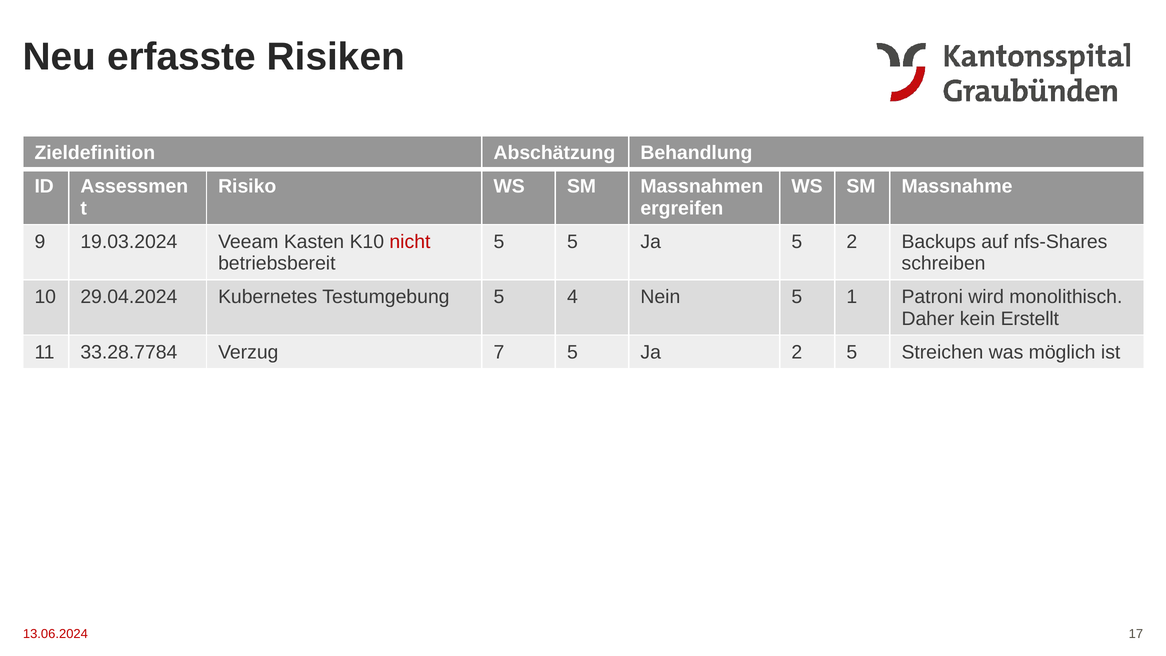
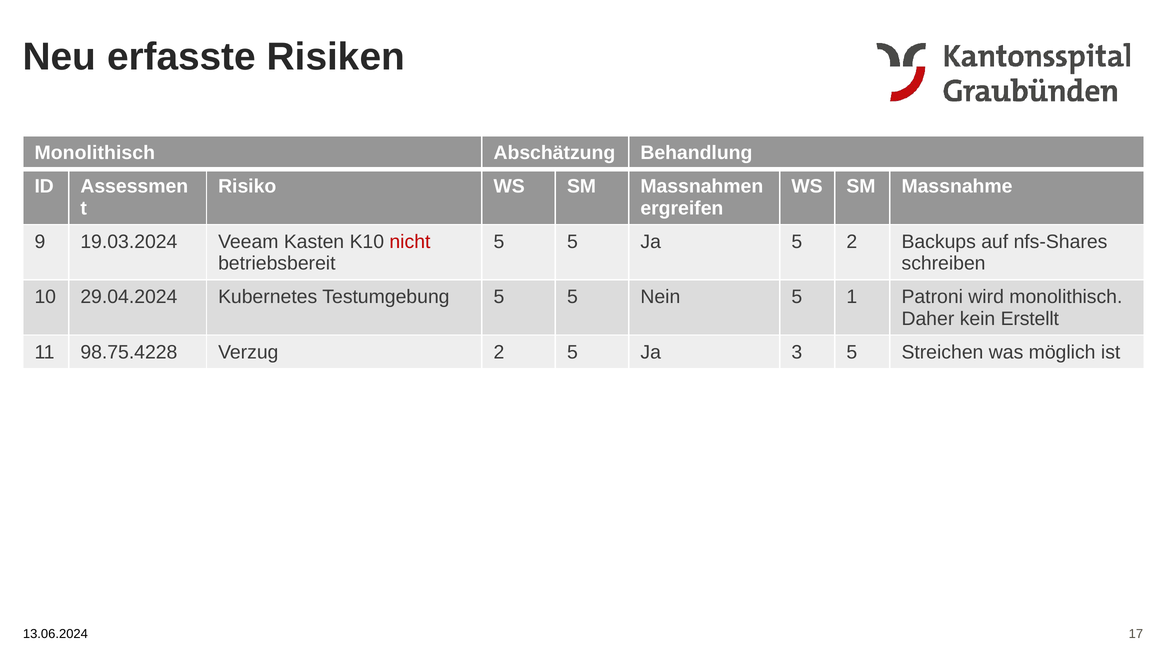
Zieldefinition at (95, 153): Zieldefinition -> Monolithisch
Testumgebung 5 4: 4 -> 5
33.28.7784: 33.28.7784 -> 98.75.4228
Verzug 7: 7 -> 2
Ja 2: 2 -> 3
13.06.2024 colour: red -> black
